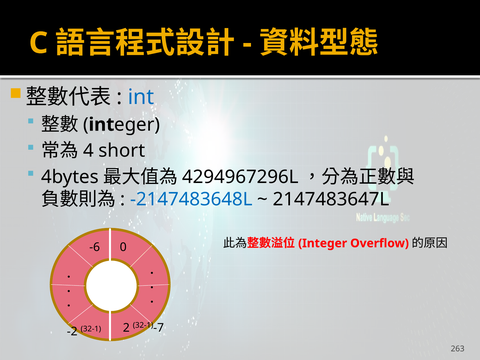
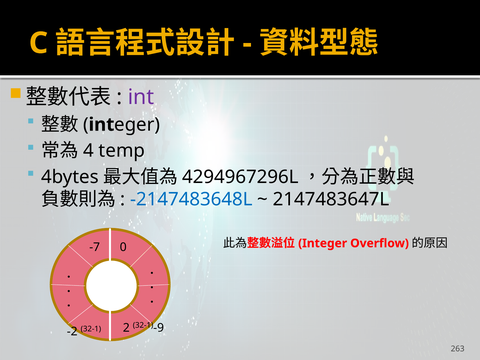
int at (141, 97) colour: blue -> purple
short: short -> temp
-6: -6 -> -7
-7: -7 -> -9
